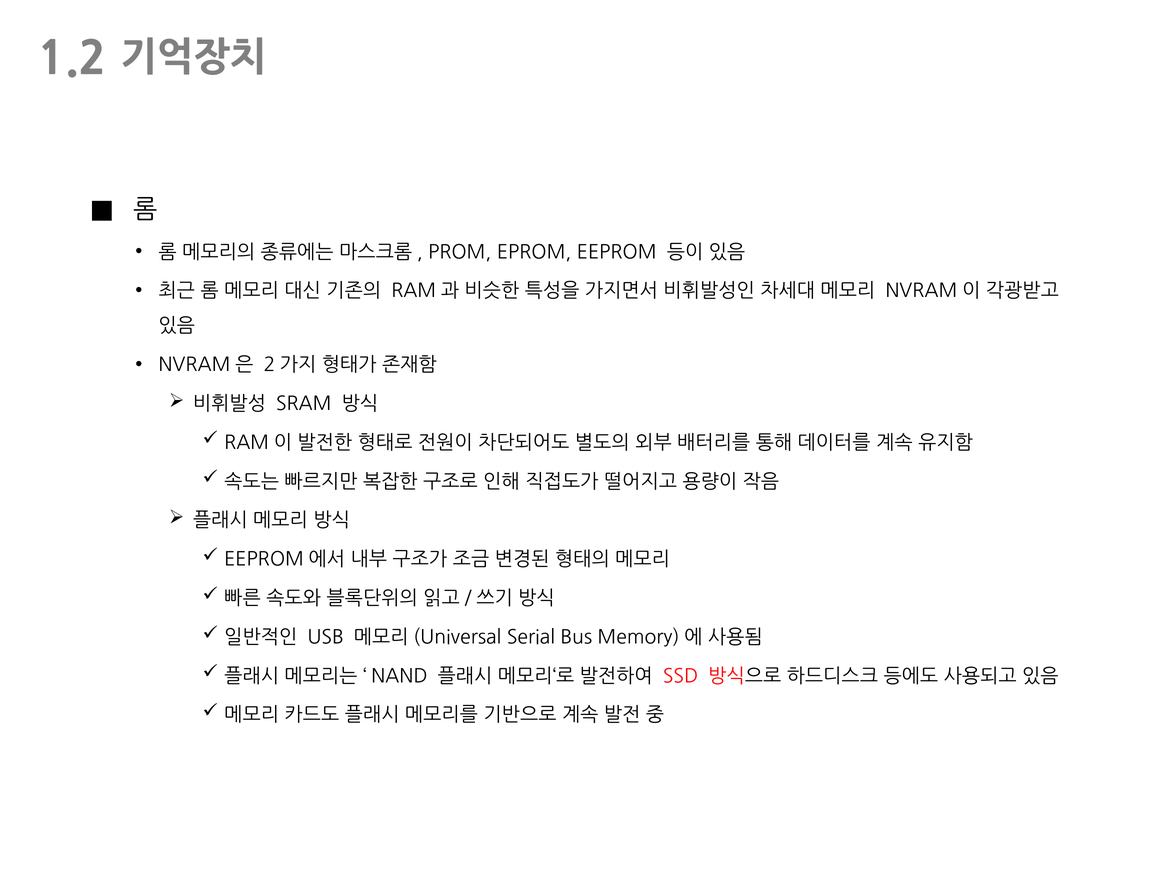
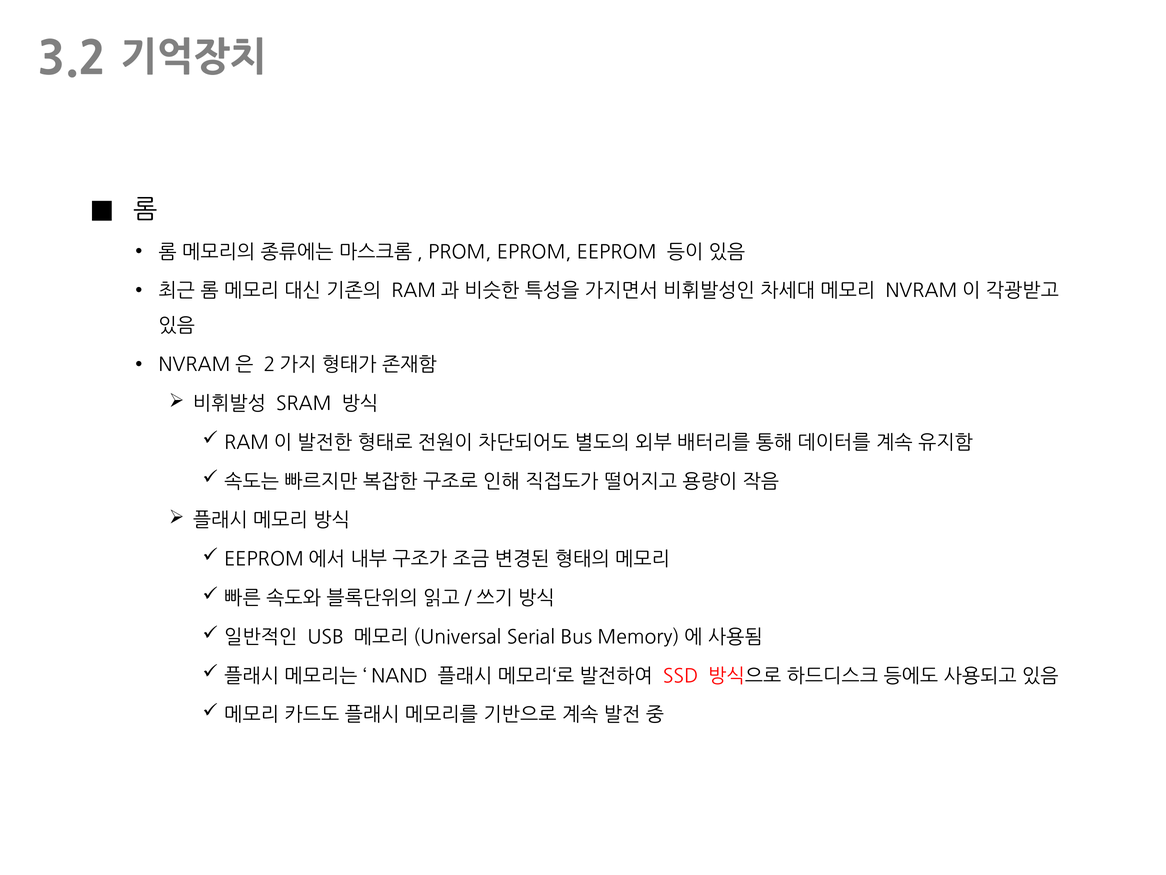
1.2: 1.2 -> 3.2
